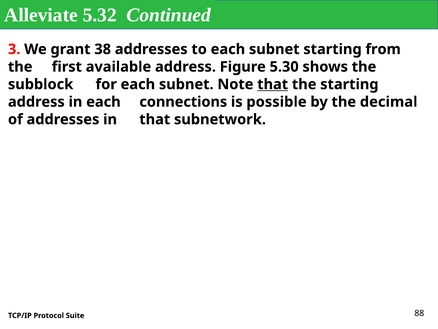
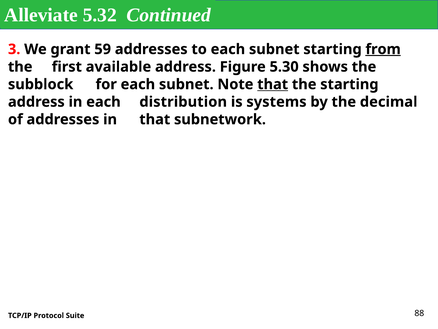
38: 38 -> 59
from underline: none -> present
connections: connections -> distribution
possible: possible -> systems
